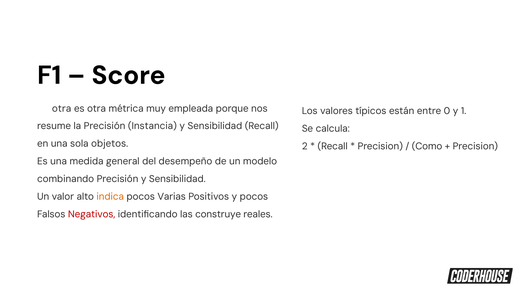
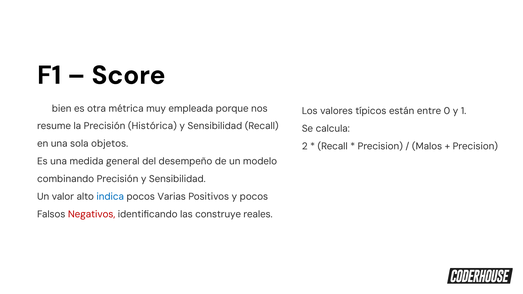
otra at (62, 109): otra -> bien
Instancia: Instancia -> Histórica
Como: Como -> Malos
indica colour: orange -> blue
